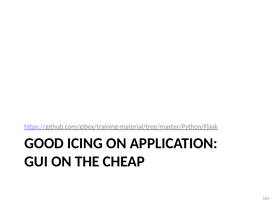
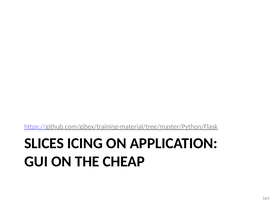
GOOD: GOOD -> SLICES
